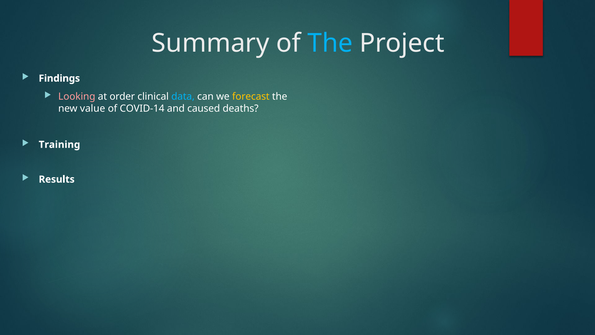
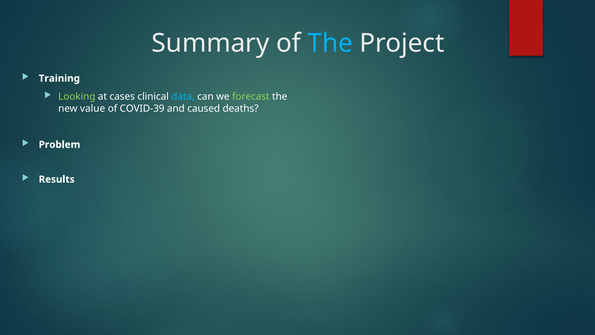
Findings: Findings -> Training
Looking colour: pink -> light green
order: order -> cases
forecast colour: yellow -> light green
COVID-14: COVID-14 -> COVID-39
Training: Training -> Problem
